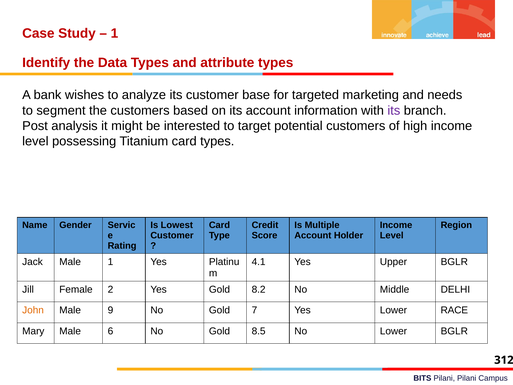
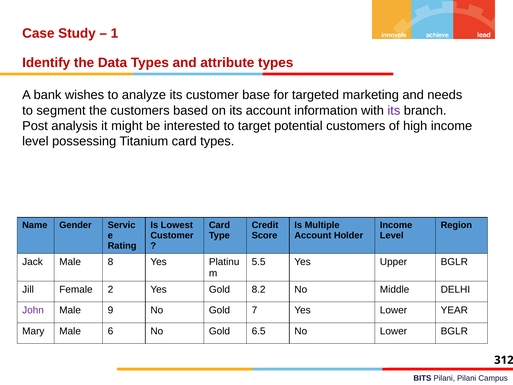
Male 1: 1 -> 8
4.1: 4.1 -> 5.5
John colour: orange -> purple
RACE: RACE -> YEAR
8.5: 8.5 -> 6.5
